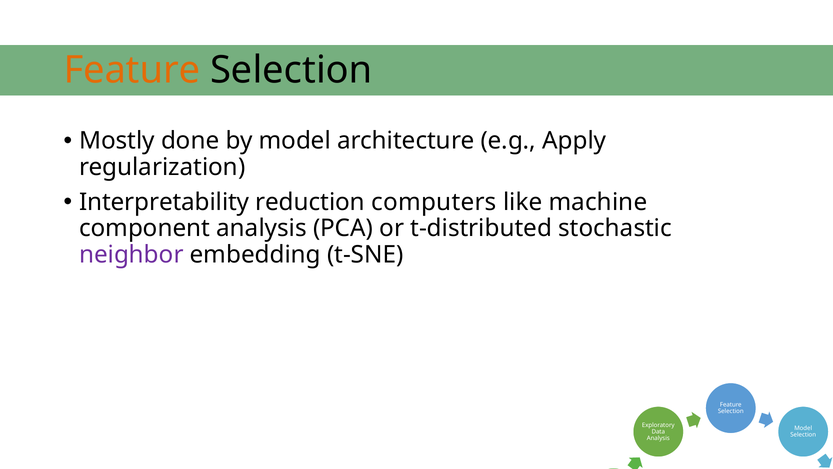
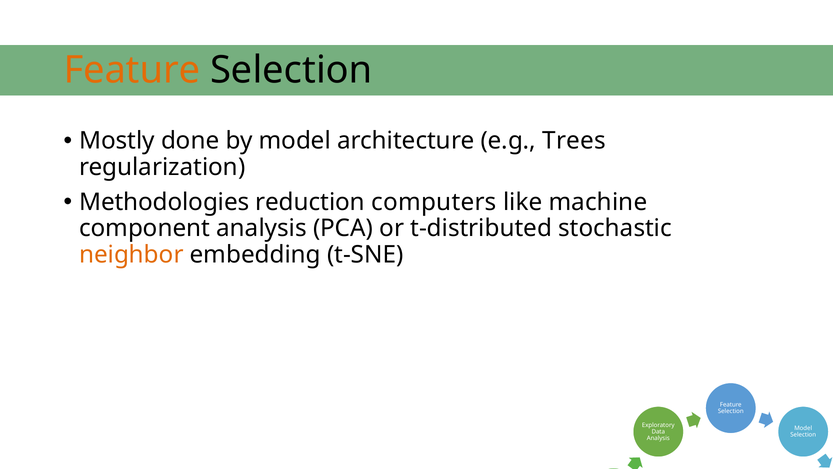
Apply: Apply -> Trees
Interpretability: Interpretability -> Methodologies
neighbor colour: purple -> orange
